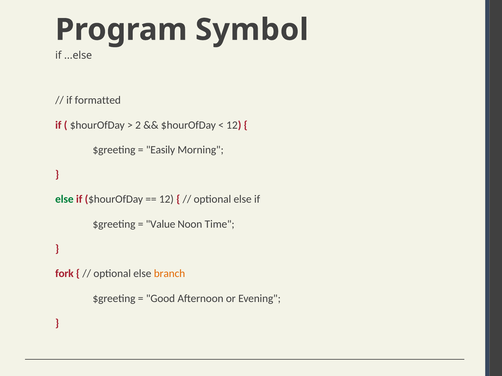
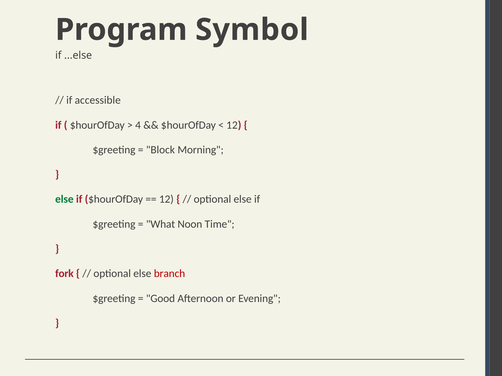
formatted: formatted -> accessible
2: 2 -> 4
Easily: Easily -> Block
Value: Value -> What
branch colour: orange -> red
